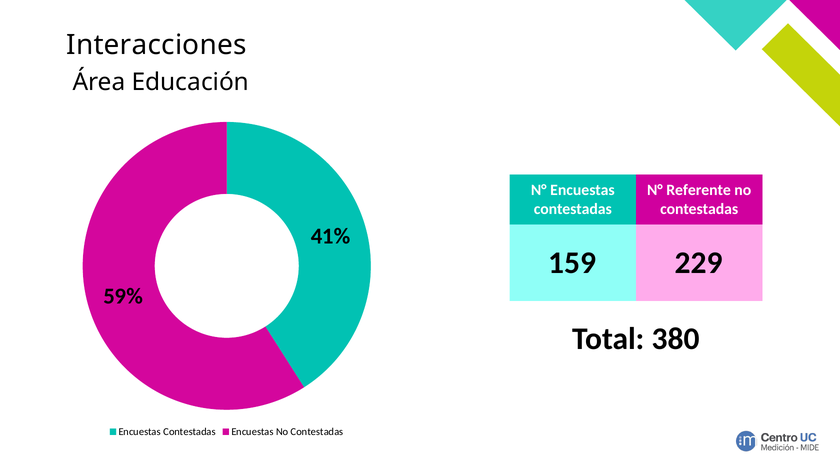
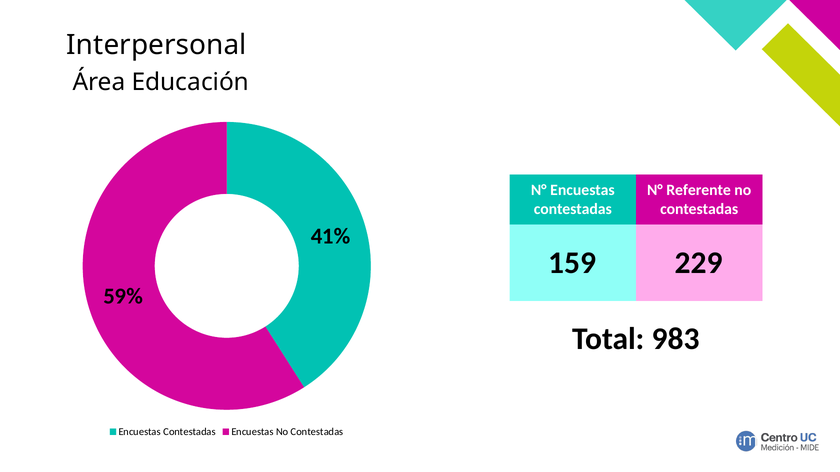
Interacciones: Interacciones -> Interpersonal
380: 380 -> 983
